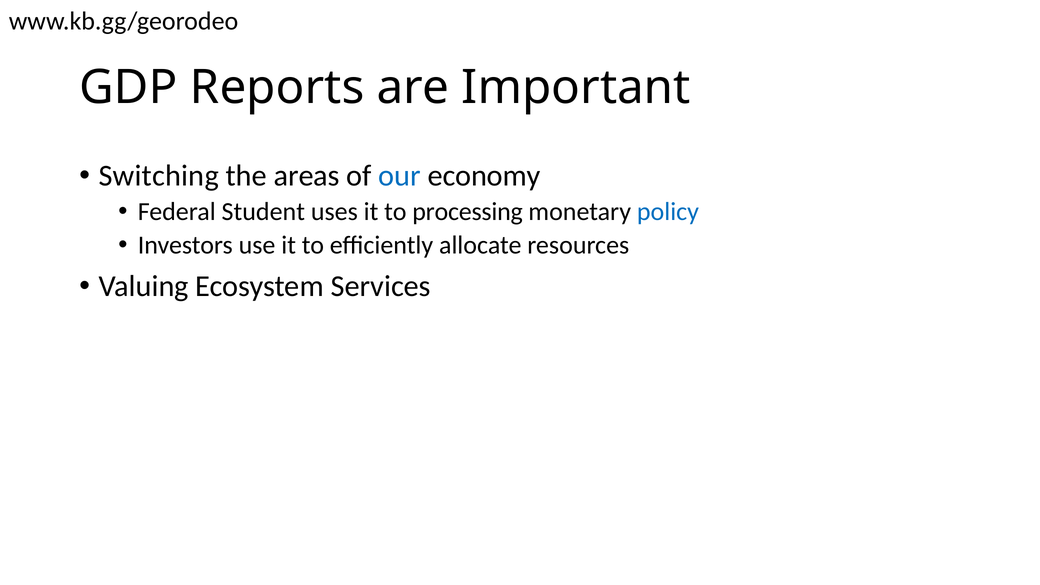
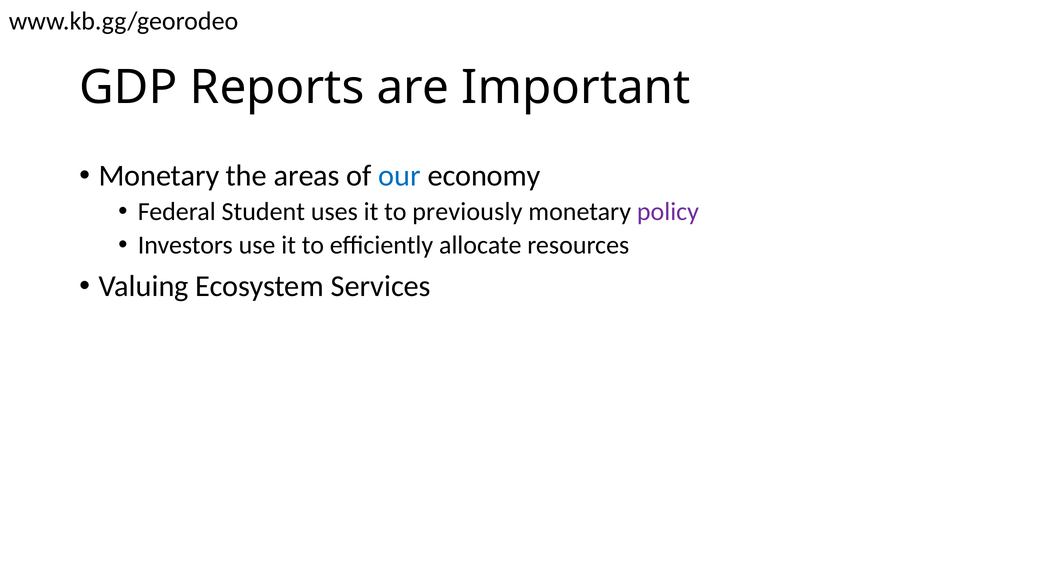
Switching at (159, 176): Switching -> Monetary
processing: processing -> previously
policy colour: blue -> purple
